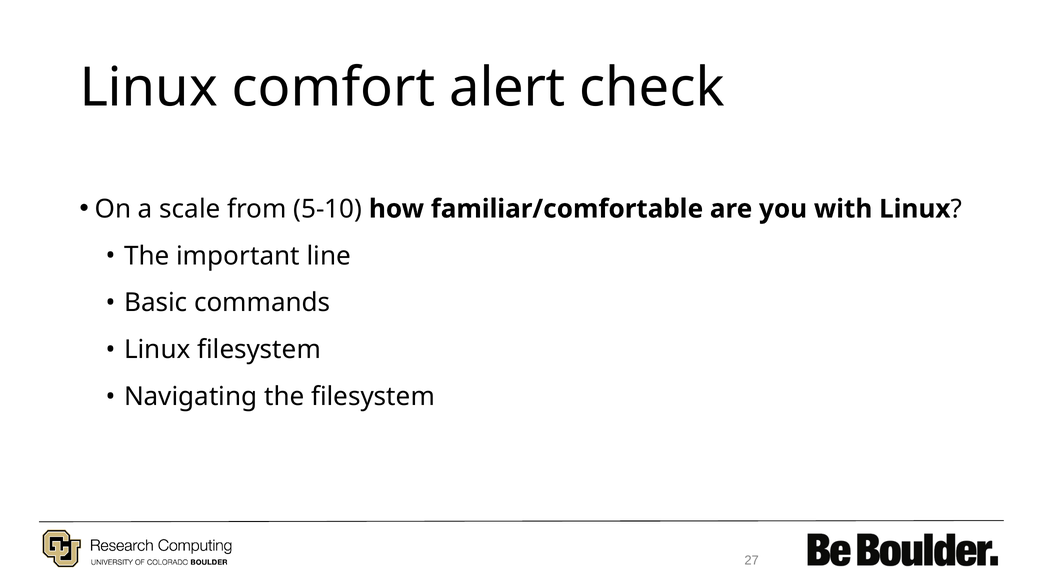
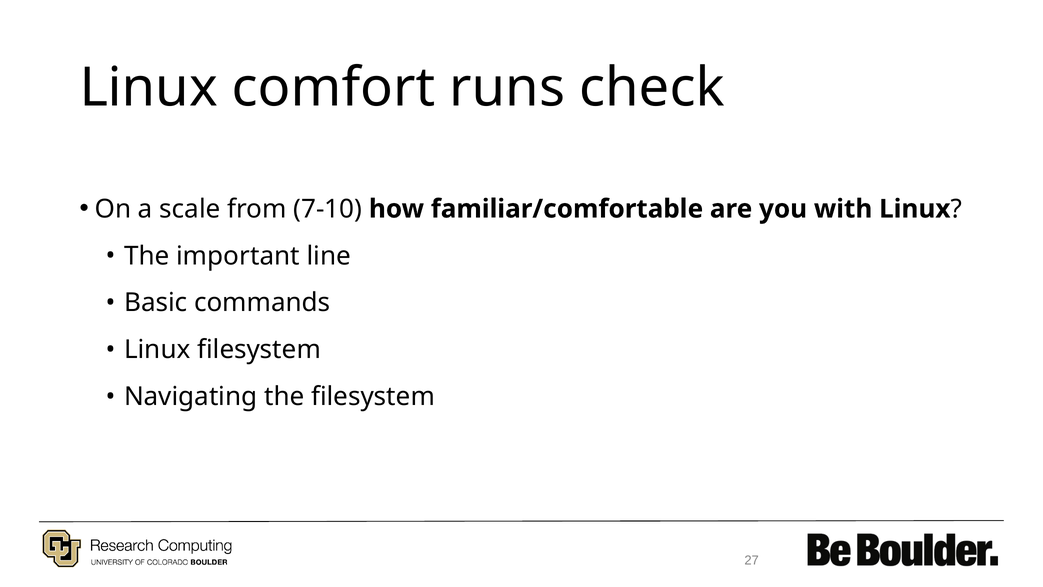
alert: alert -> runs
5-10: 5-10 -> 7-10
